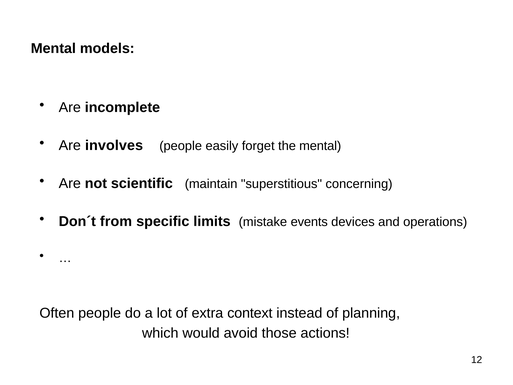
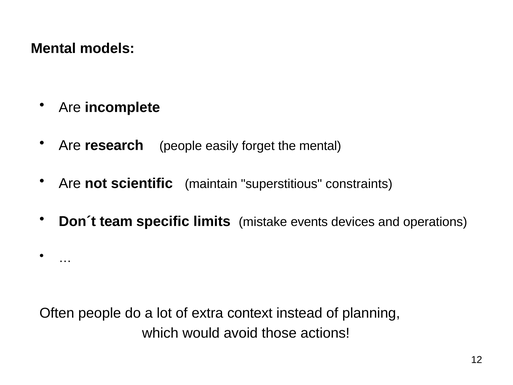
involves: involves -> research
concerning: concerning -> constraints
from: from -> team
